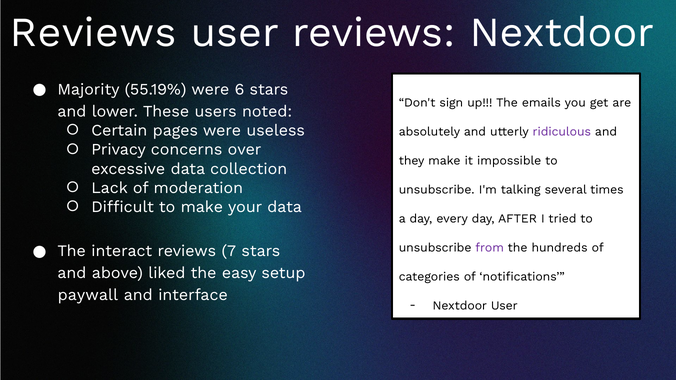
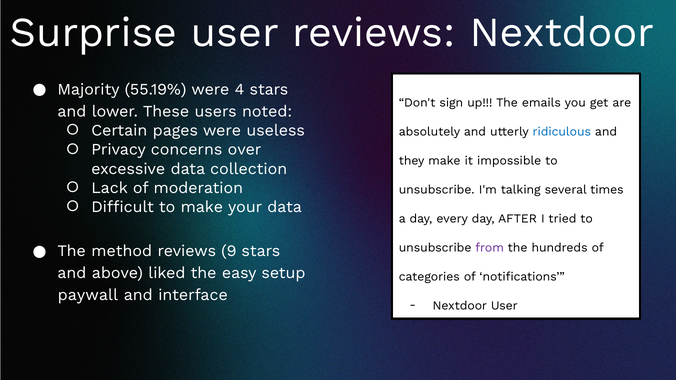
Reviews at (93, 32): Reviews -> Surprise
6: 6 -> 4
ridiculous colour: purple -> blue
interact: interact -> method
7: 7 -> 9
